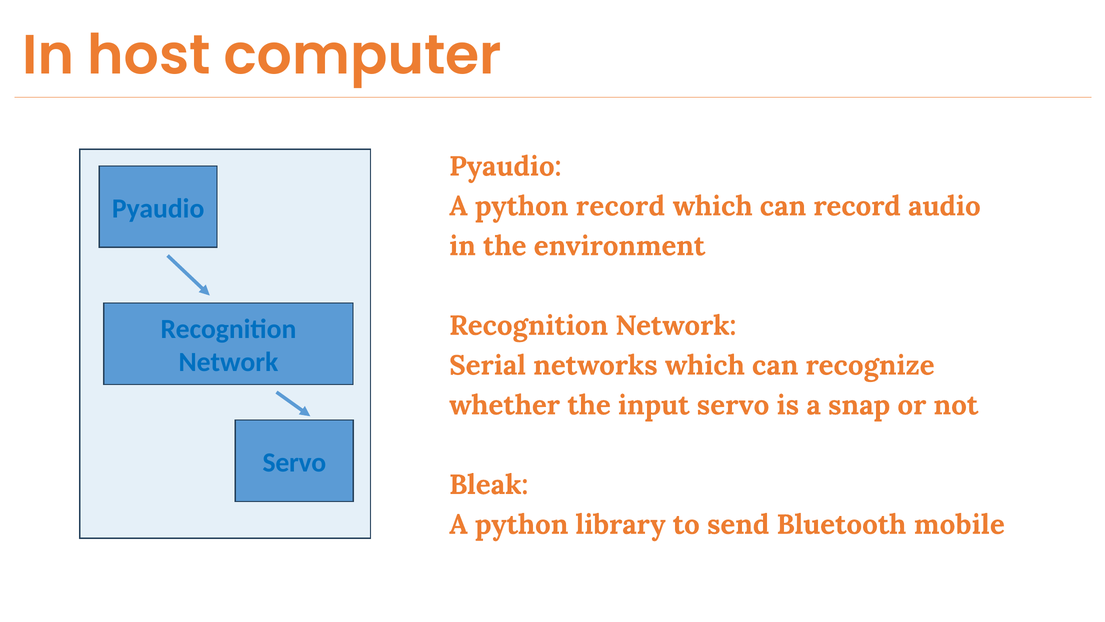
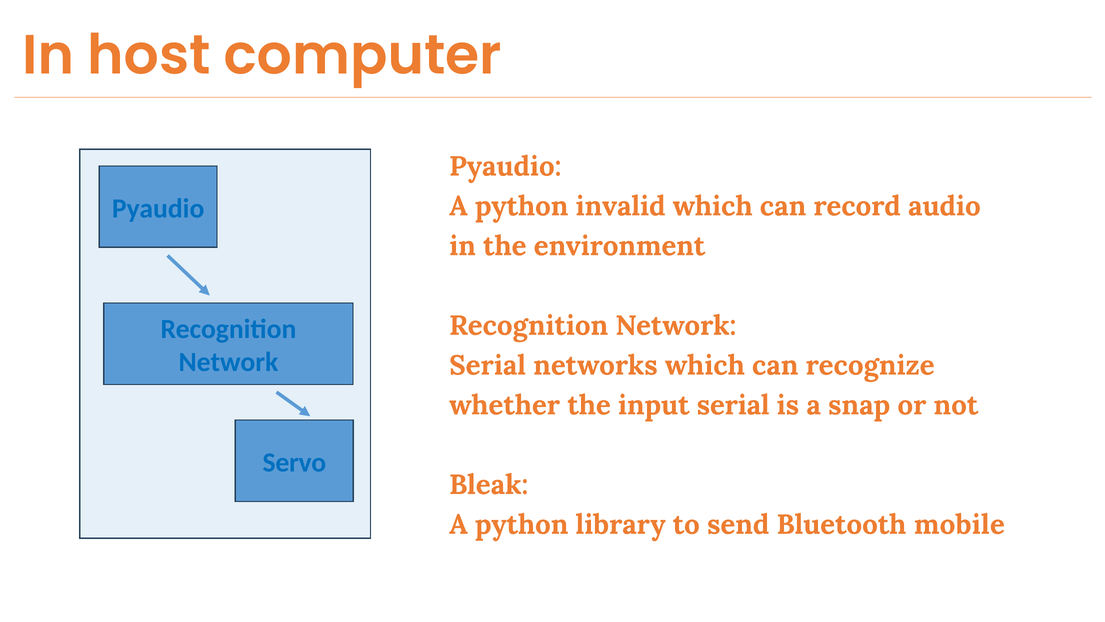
python record: record -> invalid
input servo: servo -> serial
